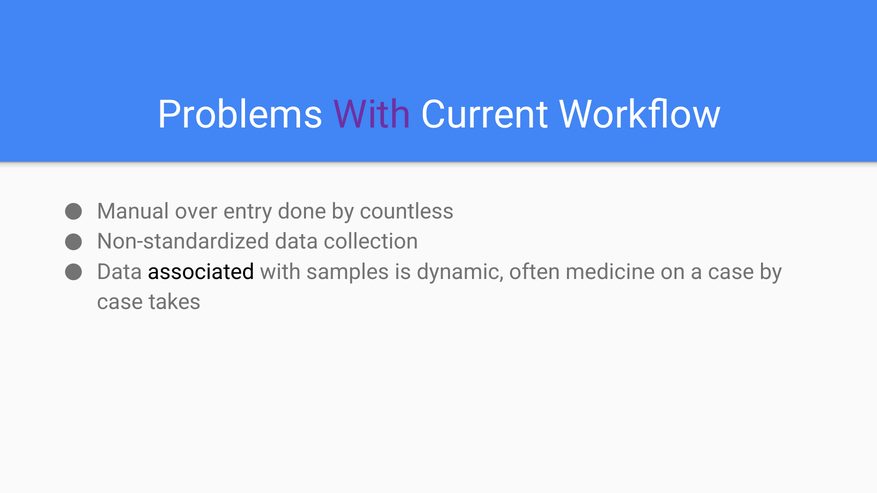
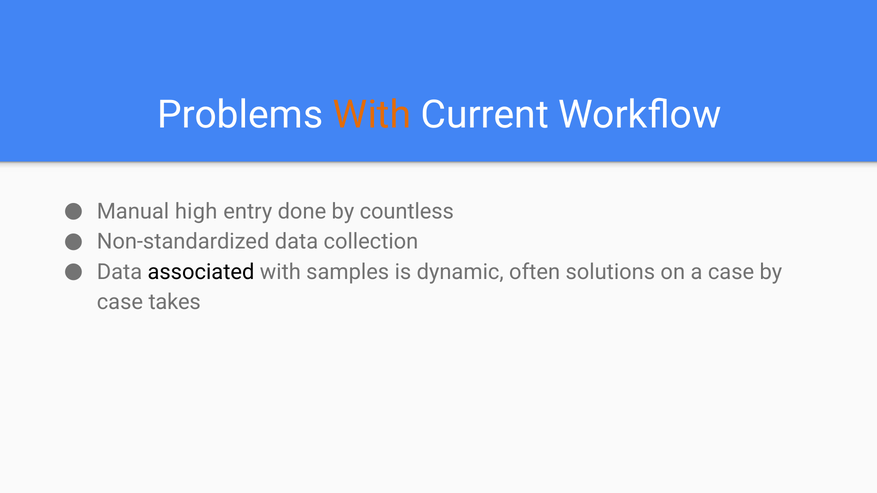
With at (372, 115) colour: purple -> orange
over: over -> high
medicine: medicine -> solutions
